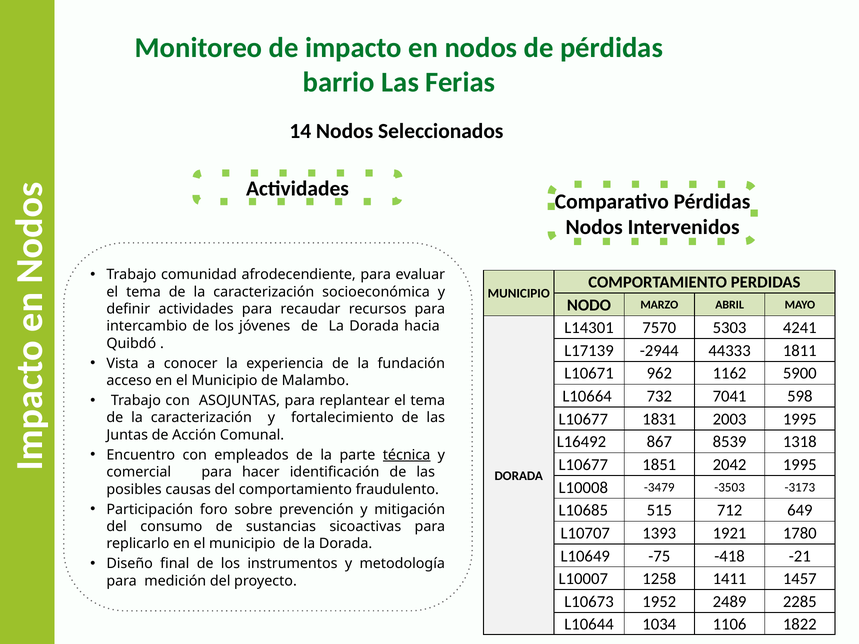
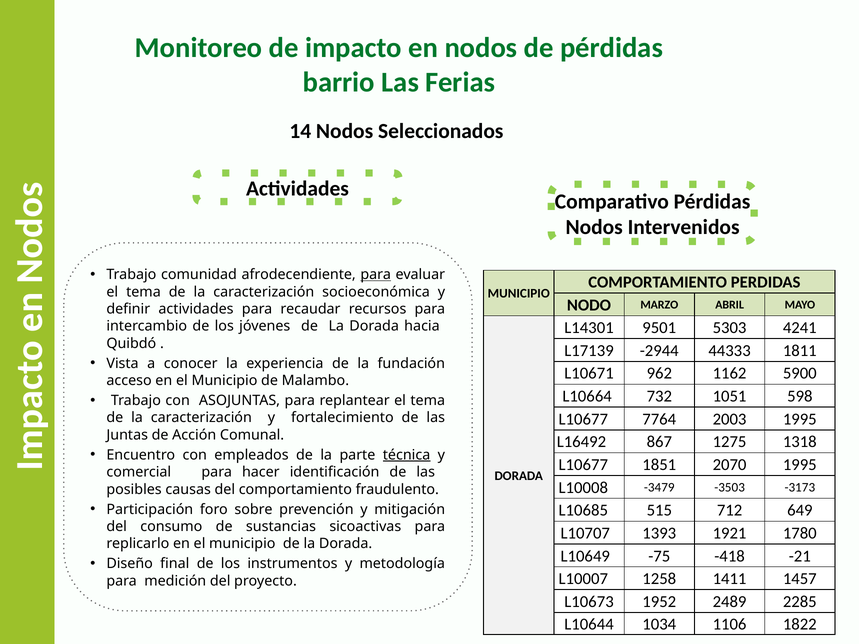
para at (376, 275) underline: none -> present
7570: 7570 -> 9501
7041: 7041 -> 1051
1831: 1831 -> 7764
8539: 8539 -> 1275
2042: 2042 -> 2070
